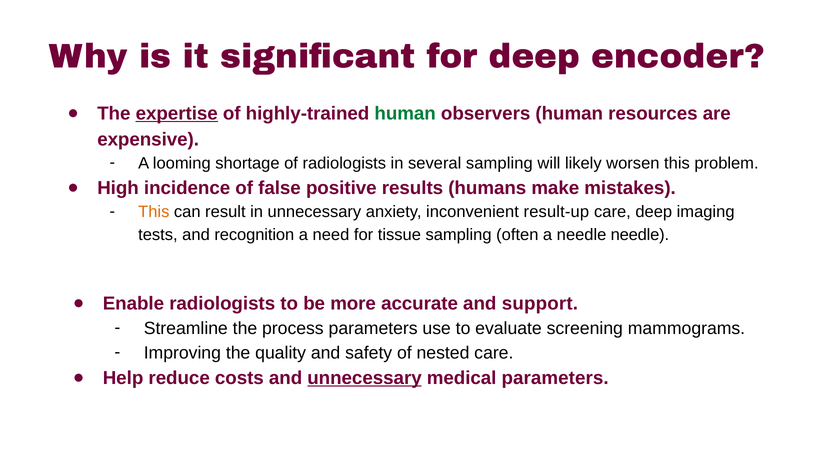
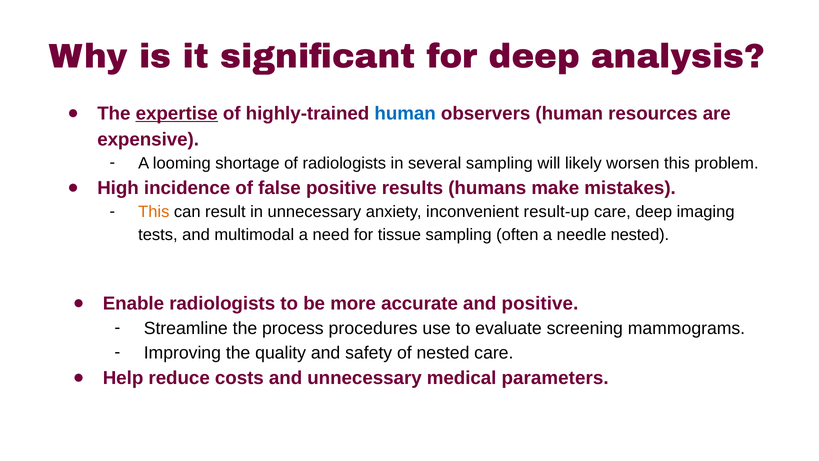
encoder: encoder -> analysis
human at (405, 113) colour: green -> blue
recognition: recognition -> multimodal
needle needle: needle -> nested
and support: support -> positive
process parameters: parameters -> procedures
unnecessary at (365, 378) underline: present -> none
